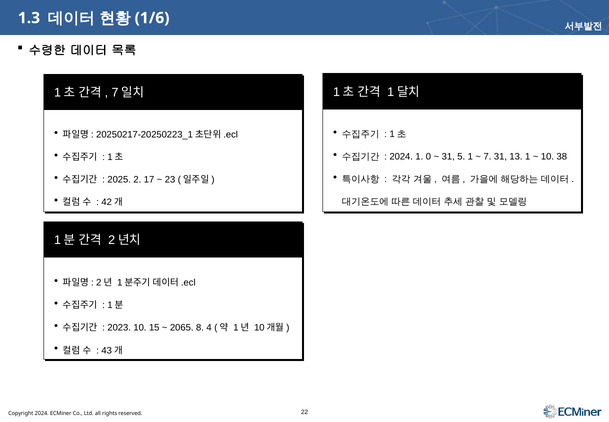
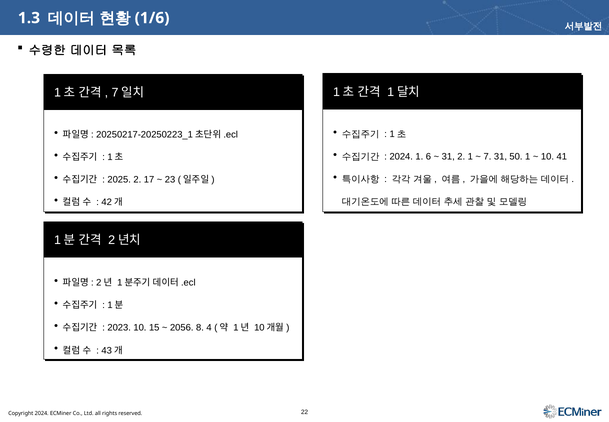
0: 0 -> 6
31 5: 5 -> 2
13: 13 -> 50
38: 38 -> 41
2065: 2065 -> 2056
